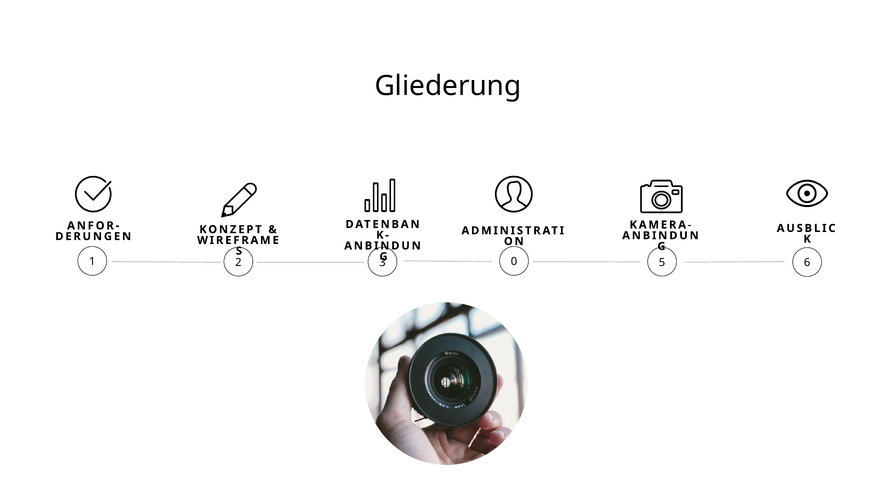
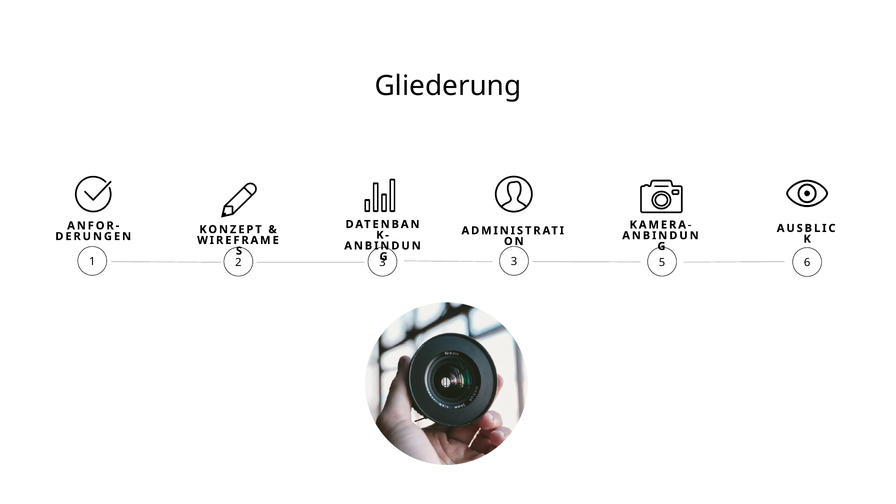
0 at (514, 262): 0 -> 3
